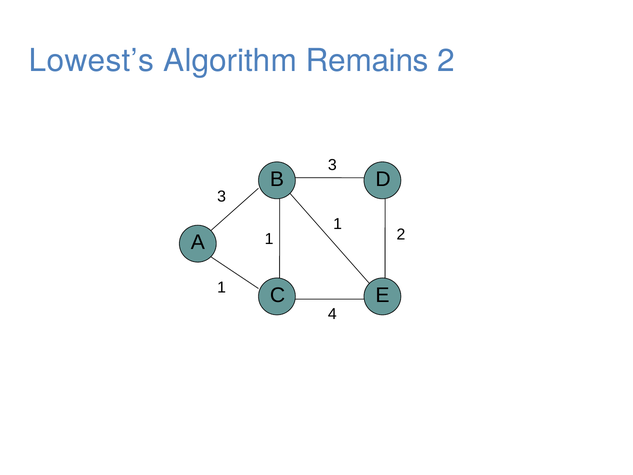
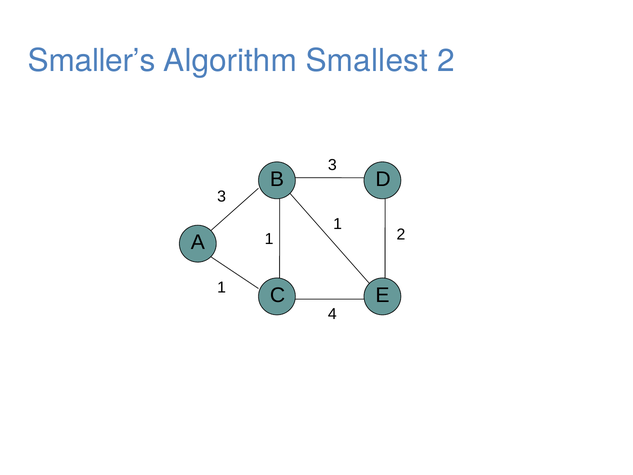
Lowest’s: Lowest’s -> Smaller’s
Remains: Remains -> Smallest
